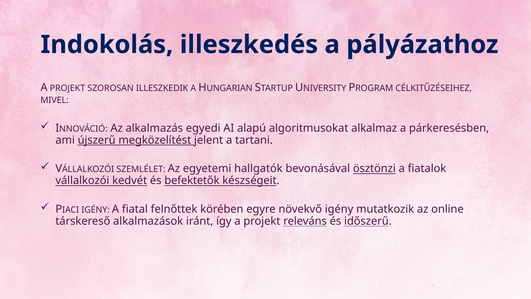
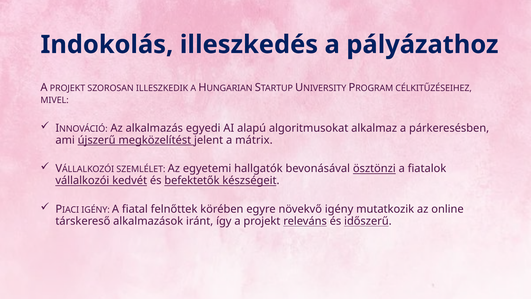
tartani: tartani -> mátrix
